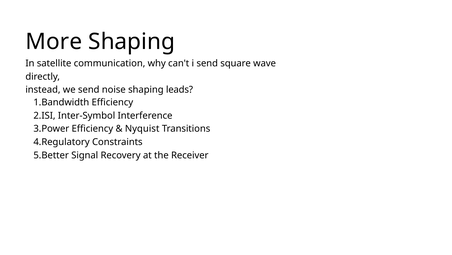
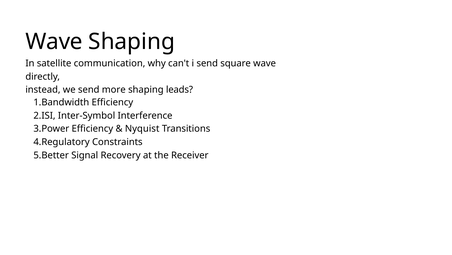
More at (54, 42): More -> Wave
noise: noise -> more
